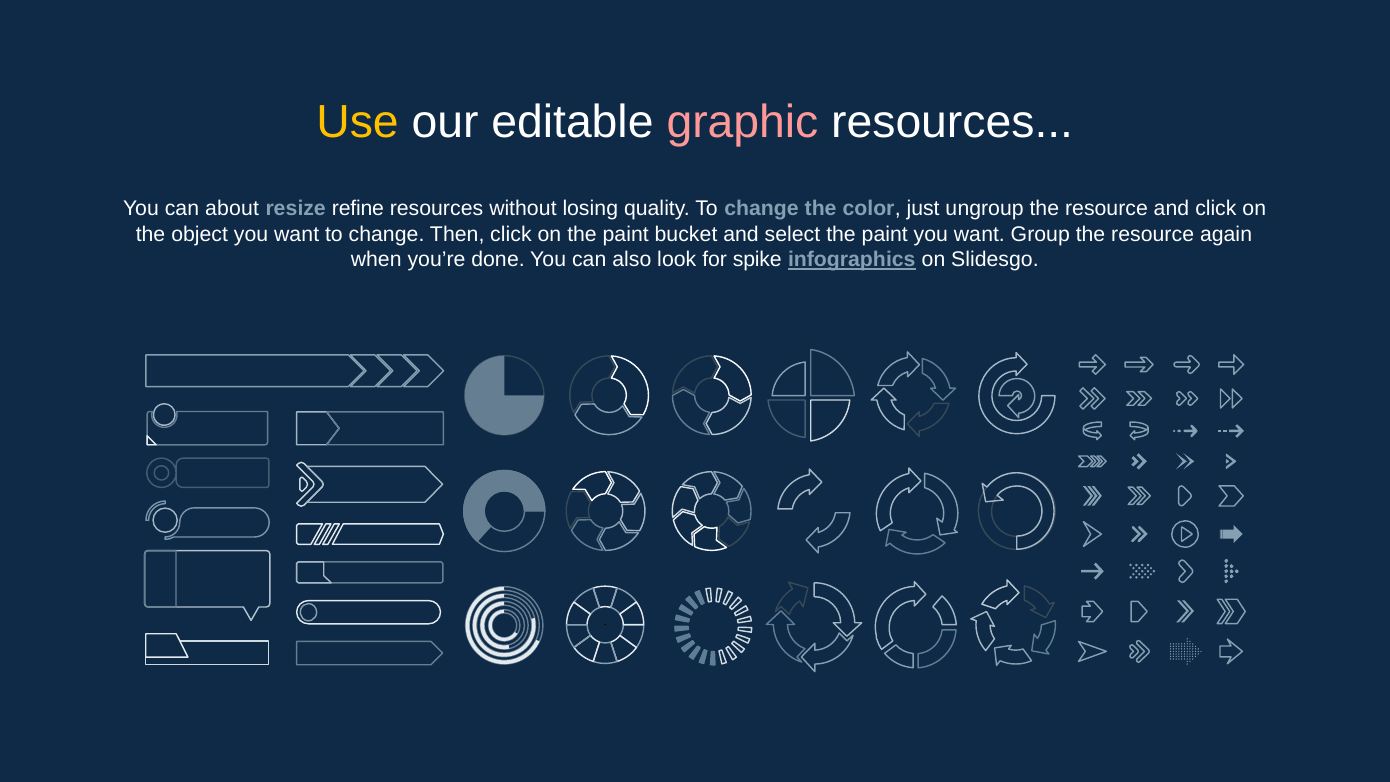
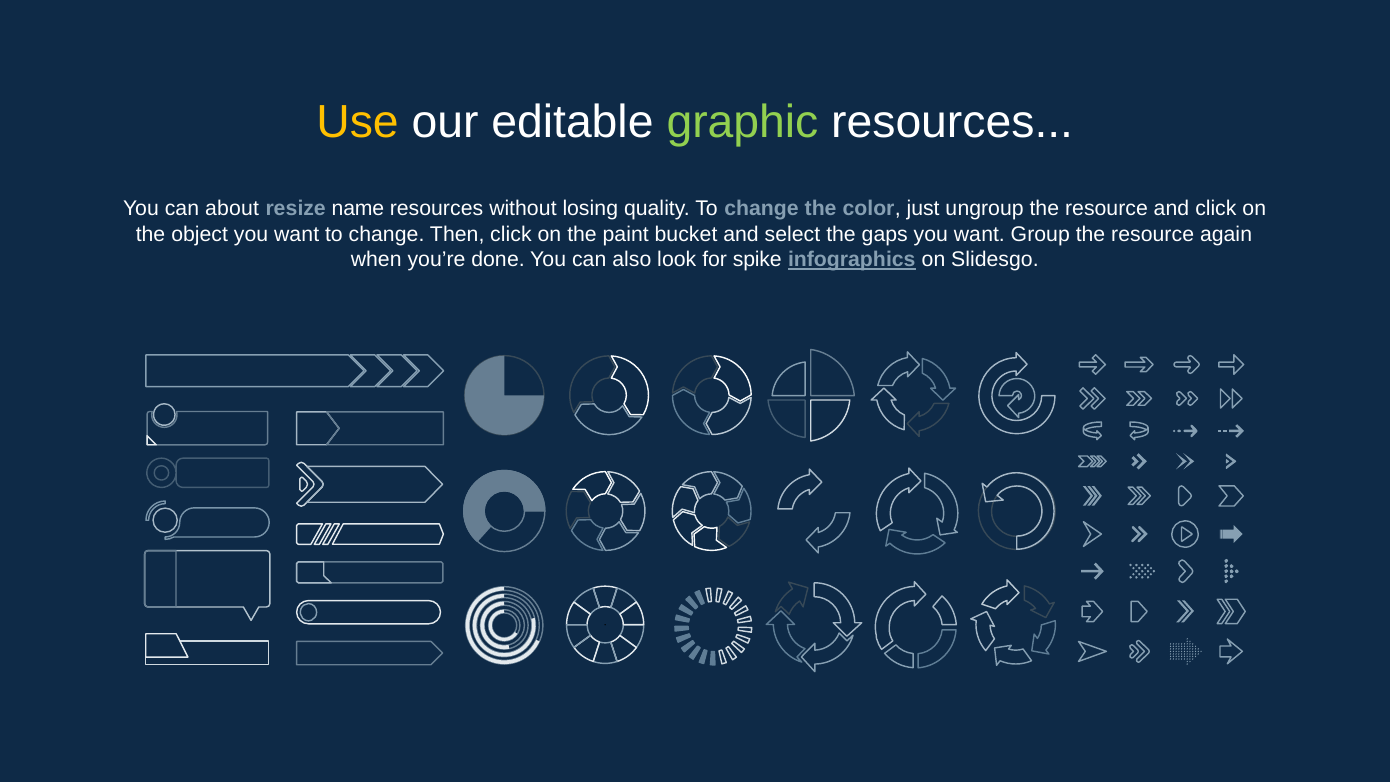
graphic colour: pink -> light green
refine: refine -> name
select the paint: paint -> gaps
